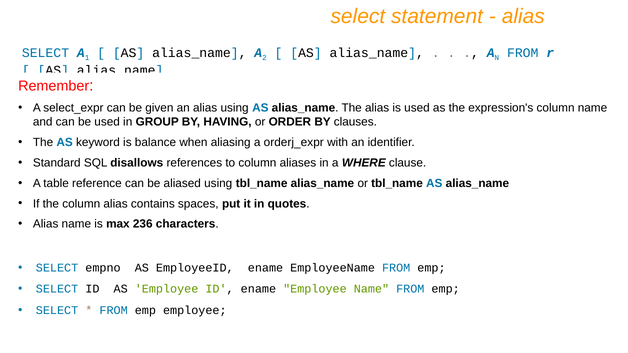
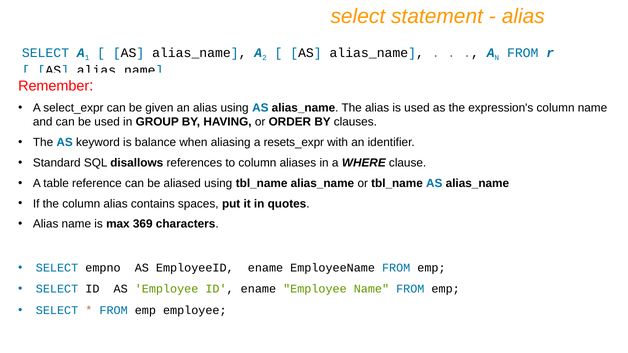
orderj_expr: orderj_expr -> resets_expr
236: 236 -> 369
